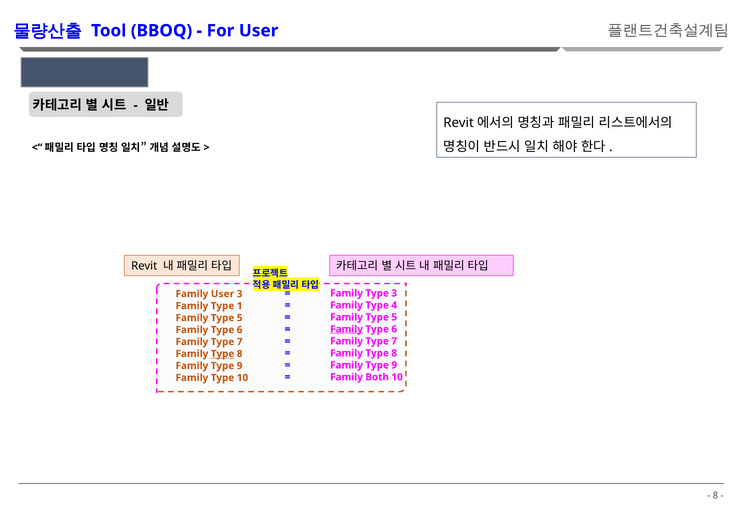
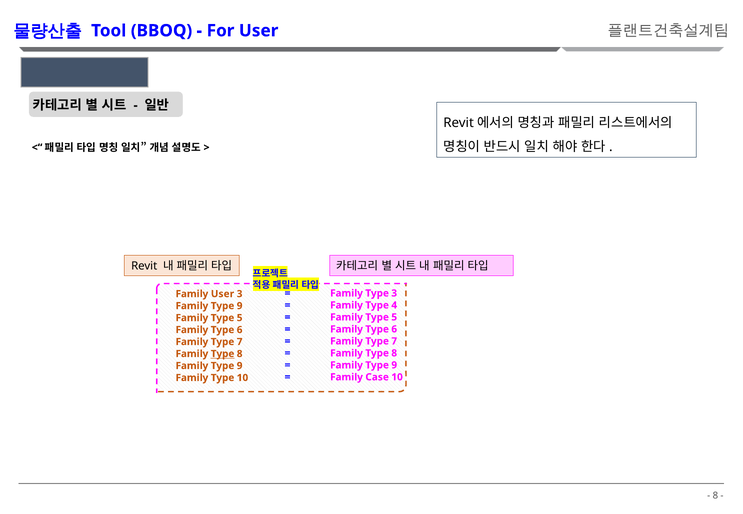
1 at (240, 306): 1 -> 9
Family at (347, 329) underline: present -> none
Both: Both -> Case
